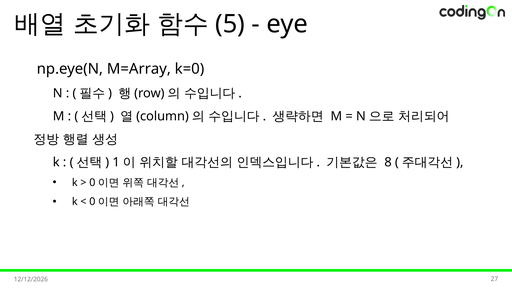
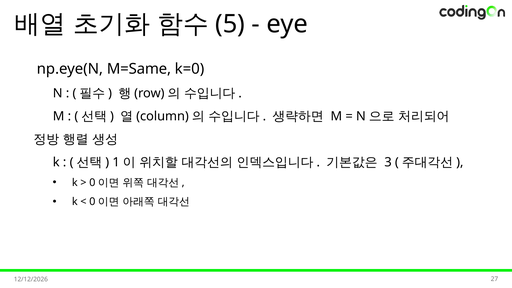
M=Array: M=Array -> M=Same
8: 8 -> 3
